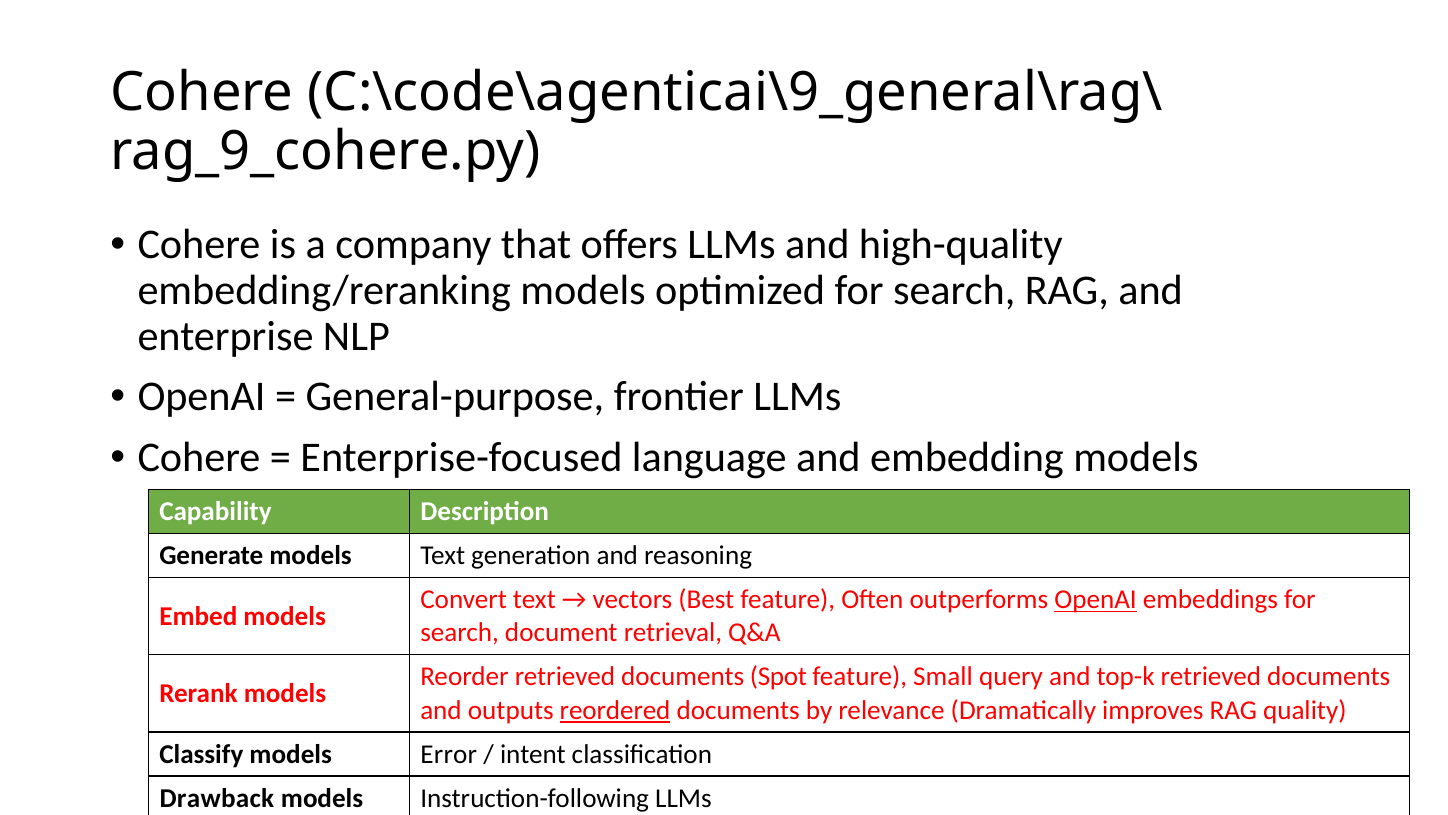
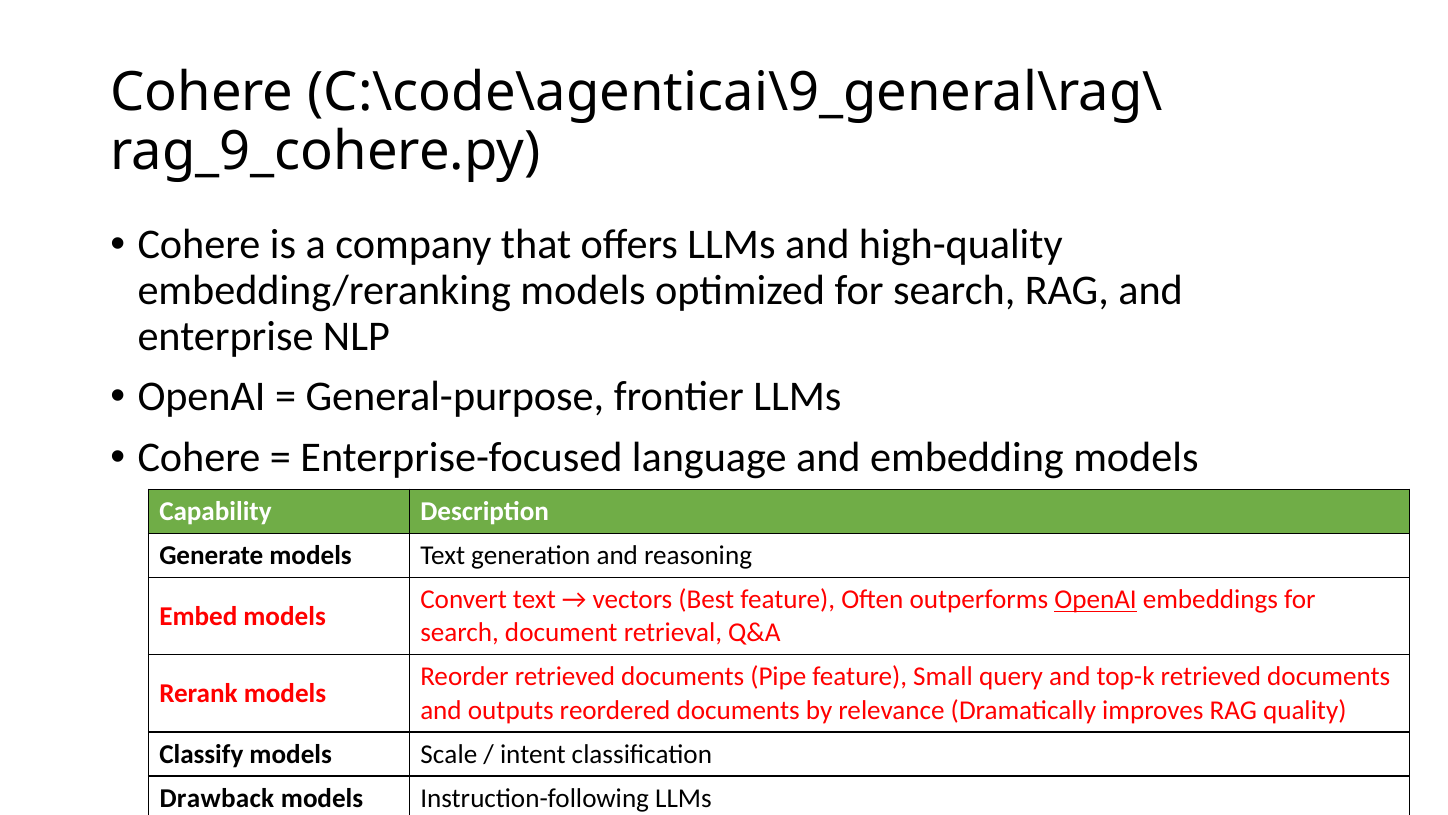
Spot: Spot -> Pipe
reordered underline: present -> none
Error: Error -> Scale
